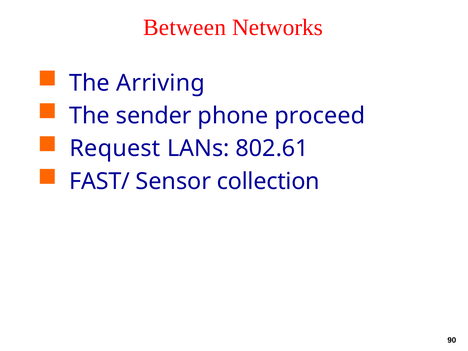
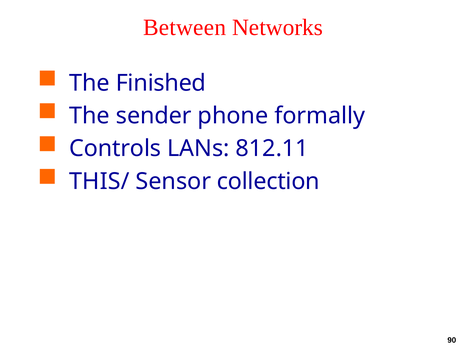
Arriving: Arriving -> Finished
proceed: proceed -> formally
Request: Request -> Controls
802.61: 802.61 -> 812.11
FAST/: FAST/ -> THIS/
